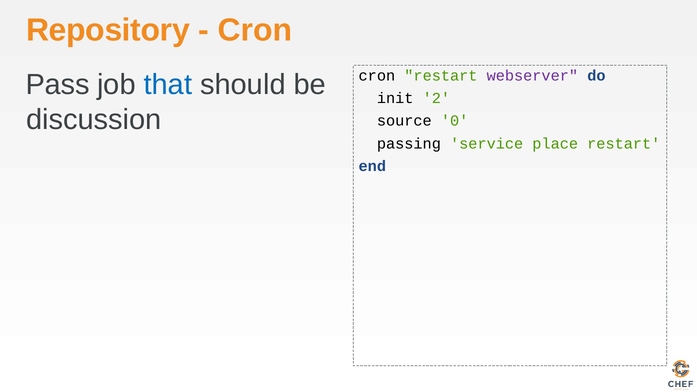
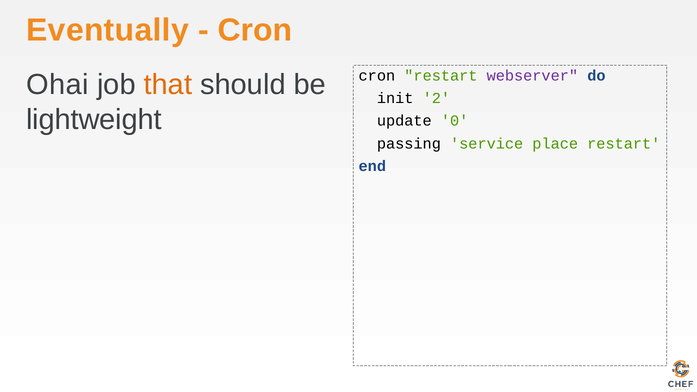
Repository: Repository -> Eventually
Pass: Pass -> Ohai
that colour: blue -> orange
discussion: discussion -> lightweight
source: source -> update
